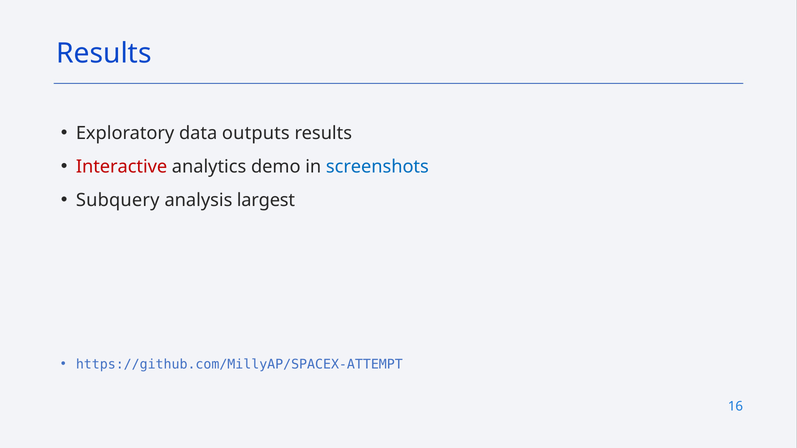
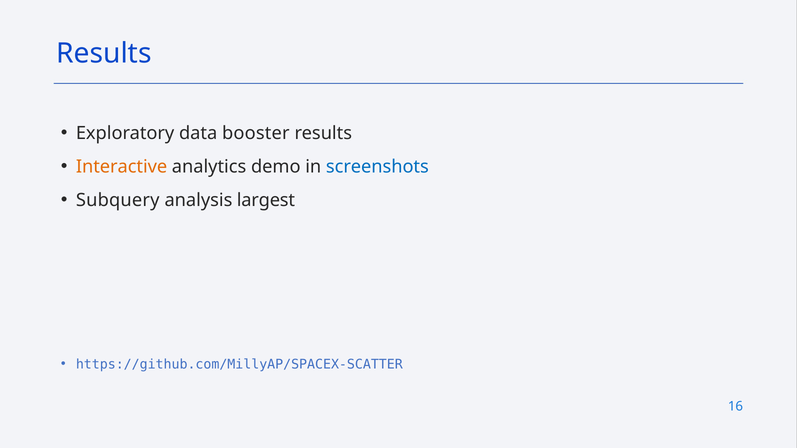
outputs: outputs -> booster
Interactive colour: red -> orange
https://github.com/MillyAP/SPACEX-ATTEMPT: https://github.com/MillyAP/SPACEX-ATTEMPT -> https://github.com/MillyAP/SPACEX-SCATTER
